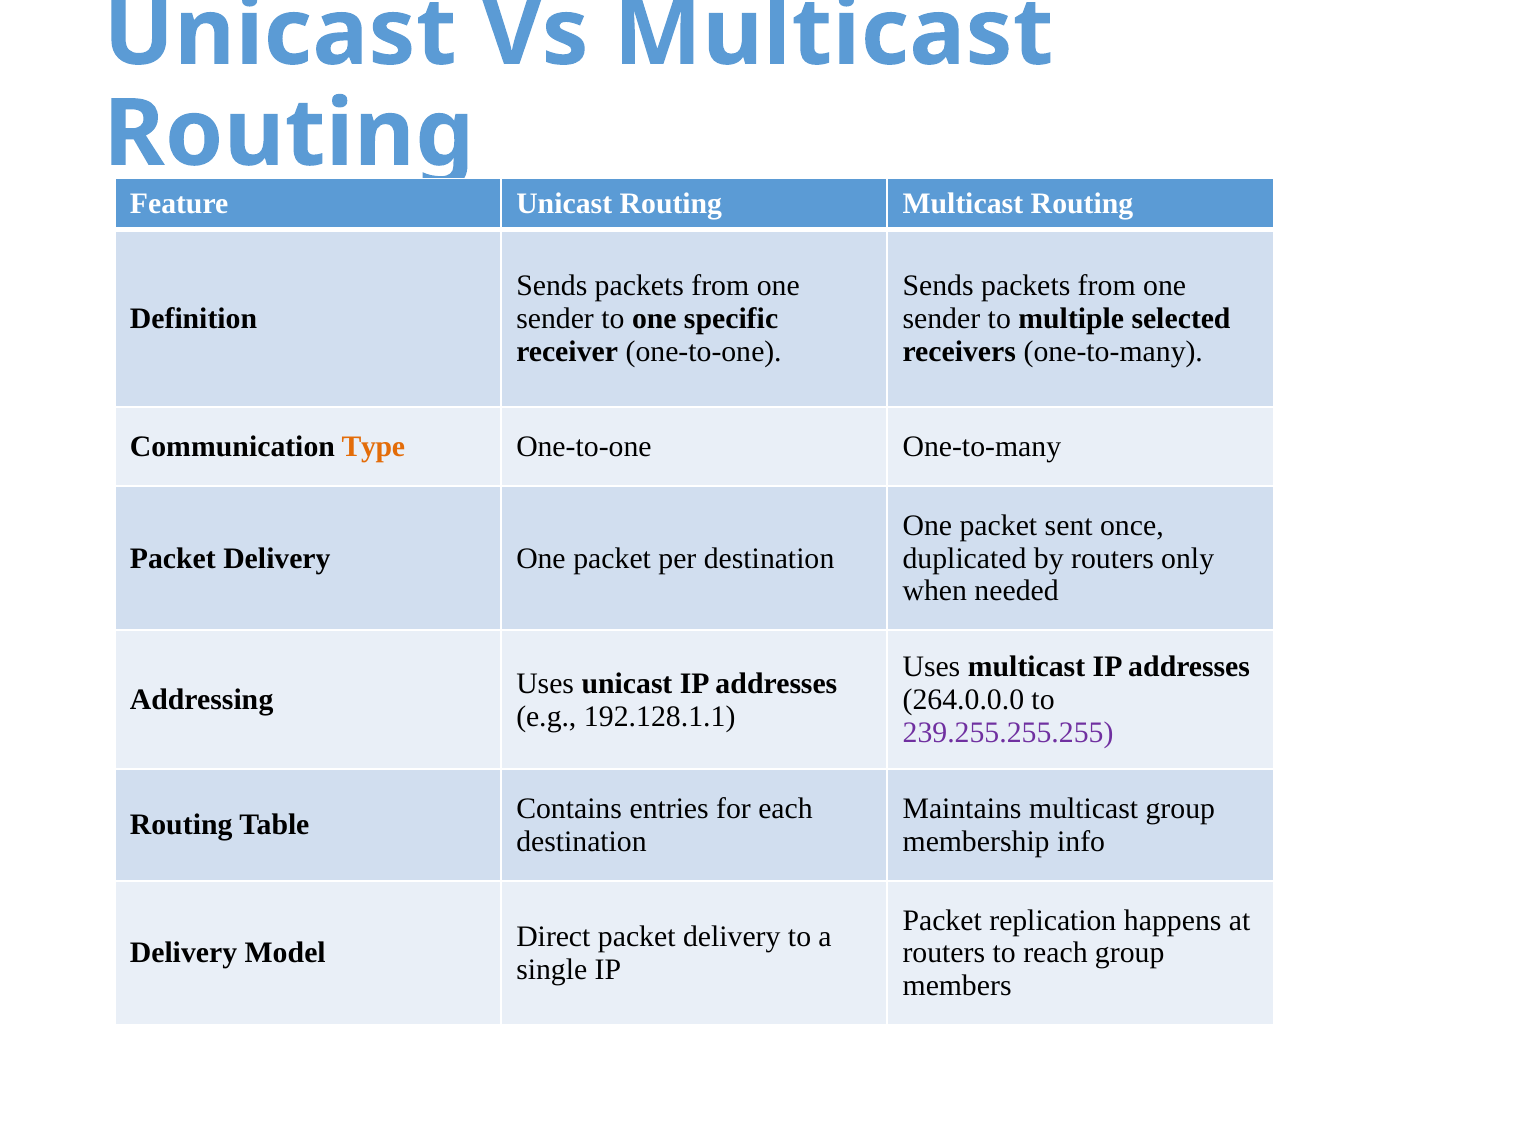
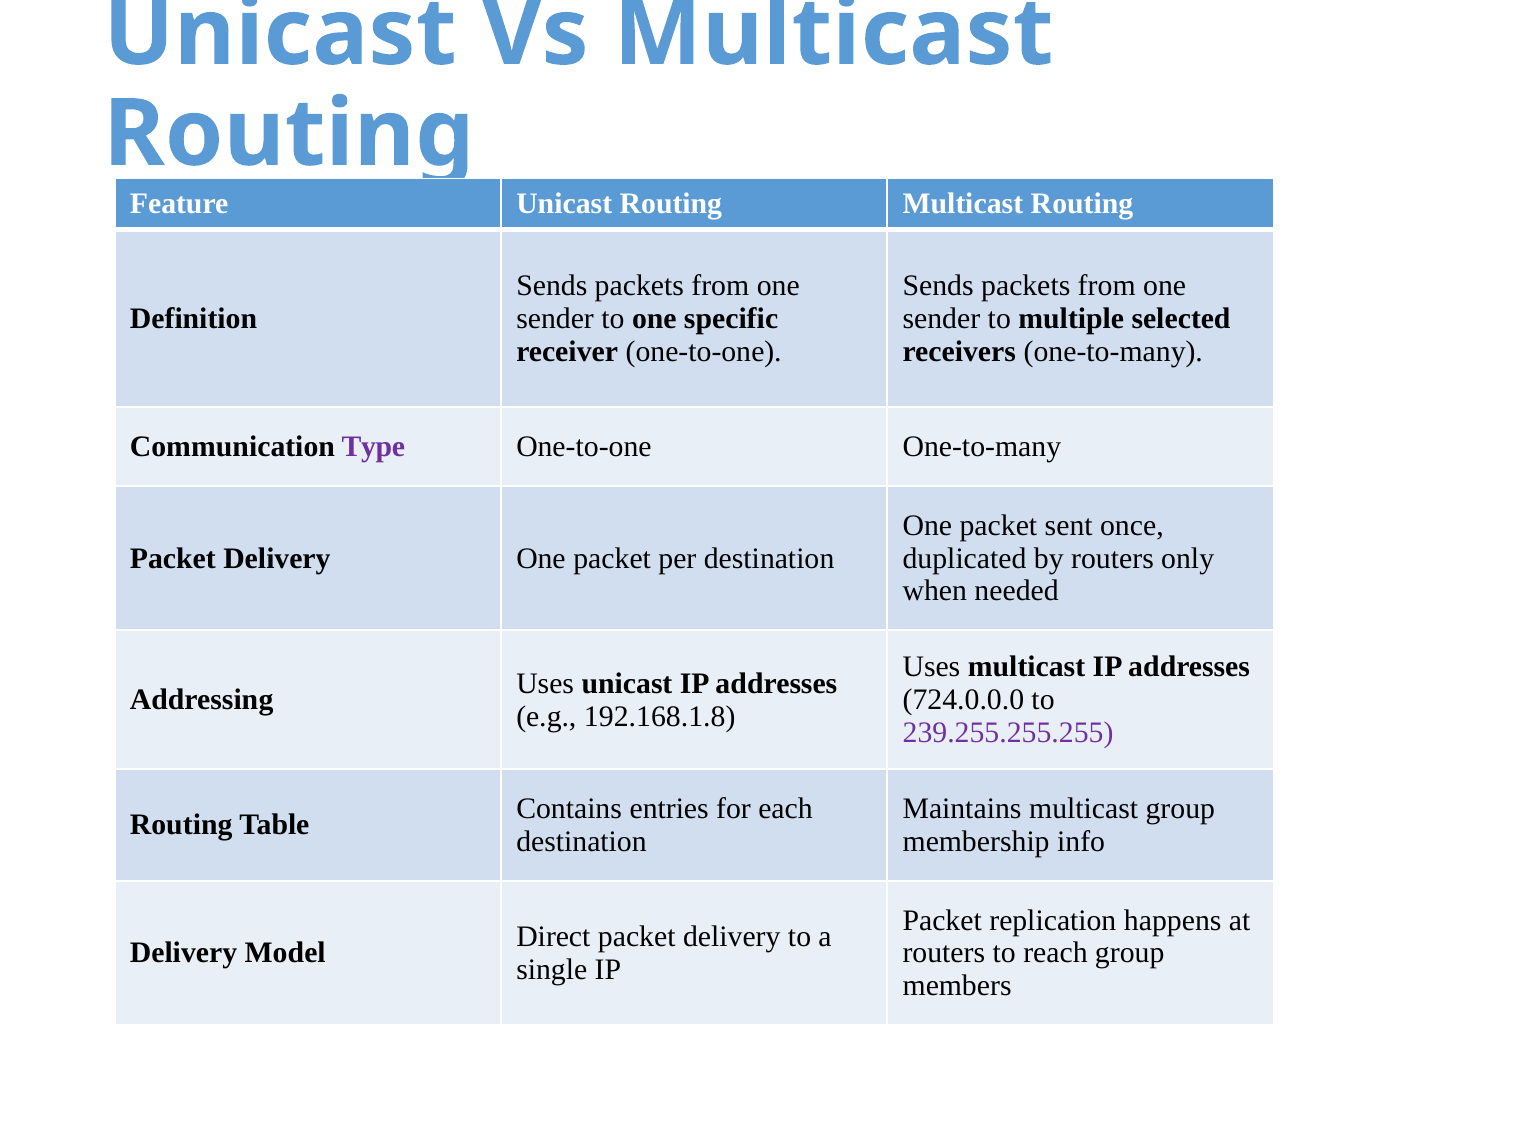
Type colour: orange -> purple
264.0.0.0: 264.0.0.0 -> 724.0.0.0
192.128.1.1: 192.128.1.1 -> 192.168.1.8
